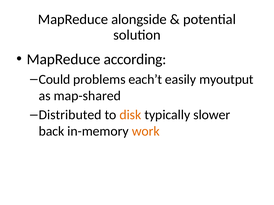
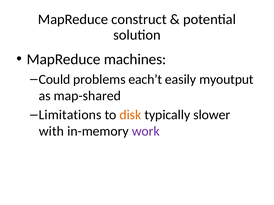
alongside: alongside -> construct
according: according -> machines
Distributed: Distributed -> Limitations
back: back -> with
work colour: orange -> purple
